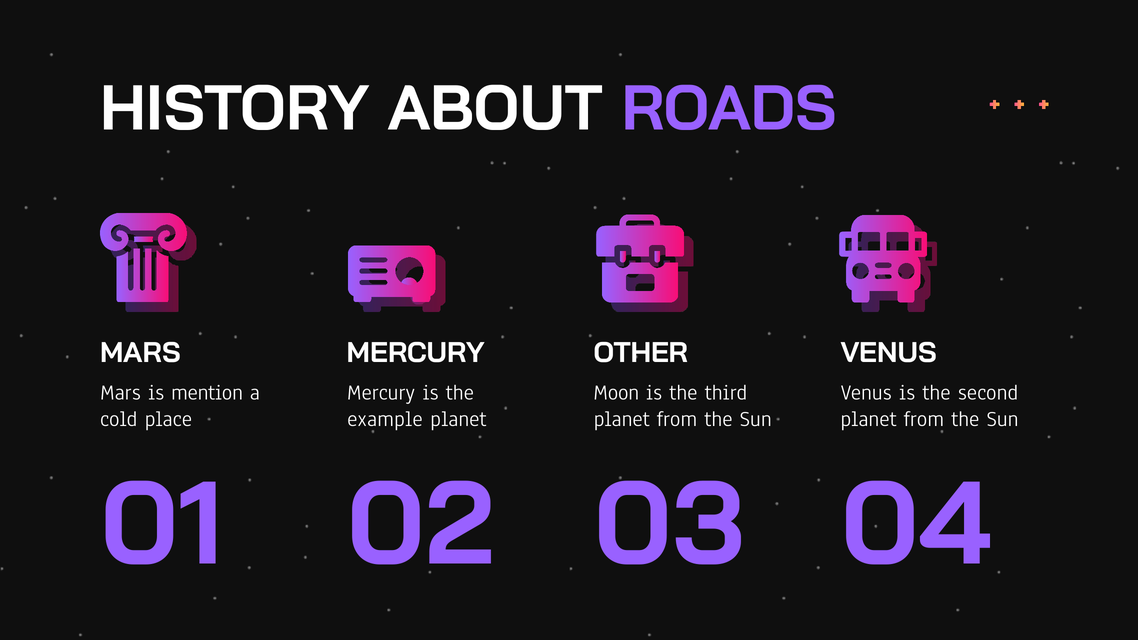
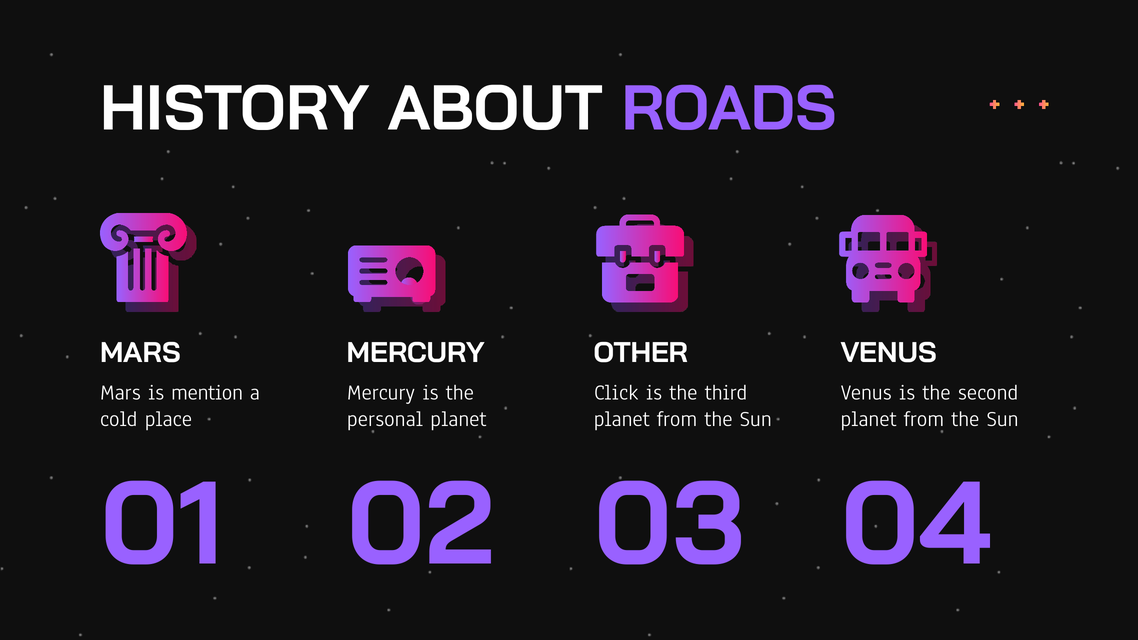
Moon: Moon -> Click
example: example -> personal
